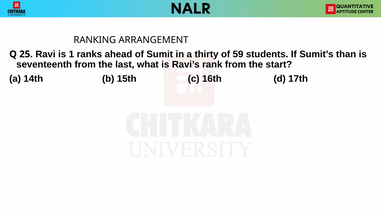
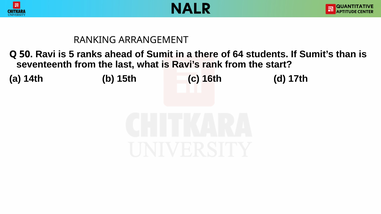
25: 25 -> 50
1: 1 -> 5
thirty: thirty -> there
59: 59 -> 64
